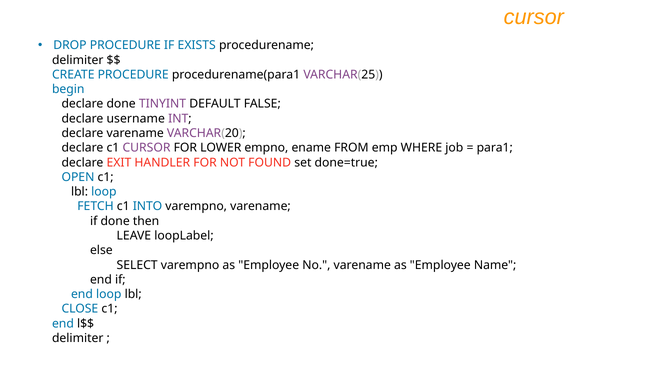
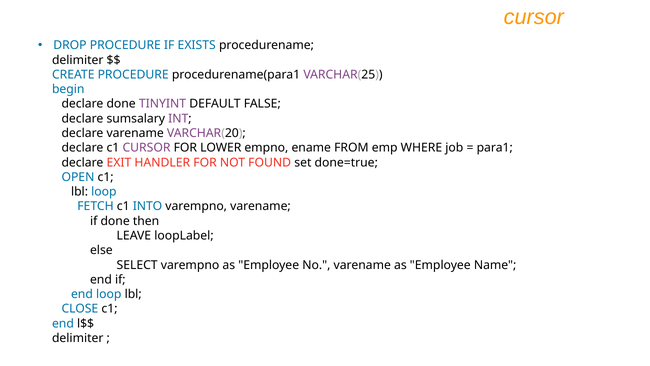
username: username -> sumsalary
